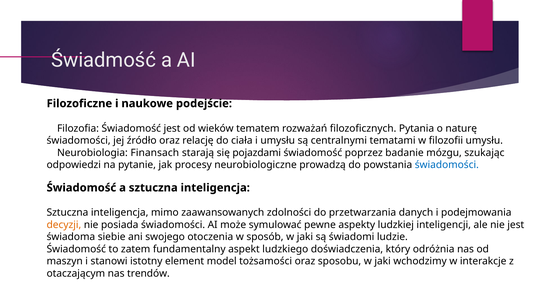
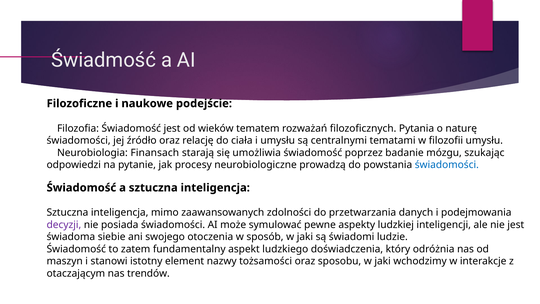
pojazdami: pojazdami -> umożliwia
decyzji colour: orange -> purple
model: model -> nazwy
